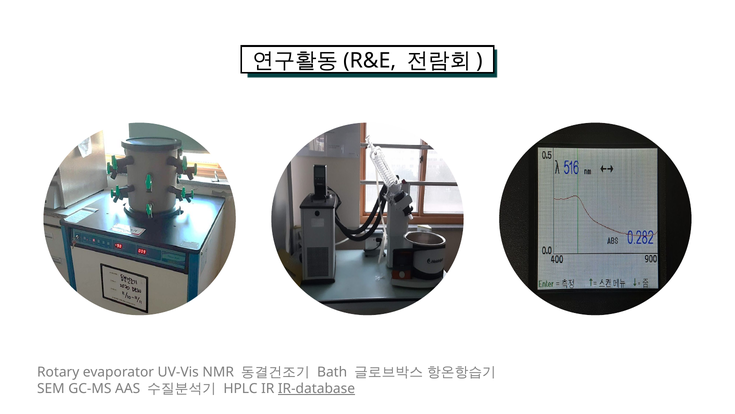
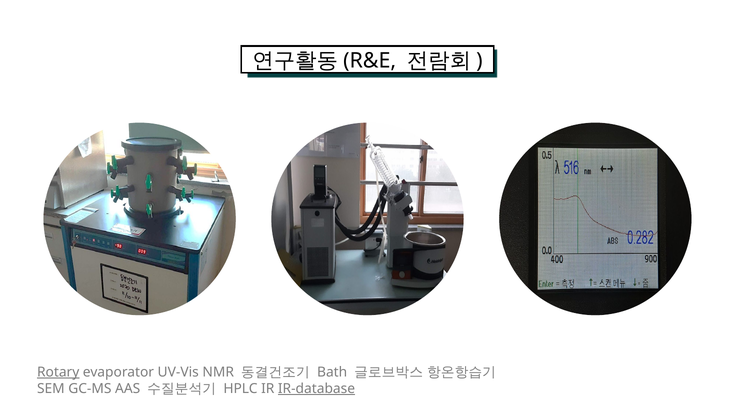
Rotary underline: none -> present
